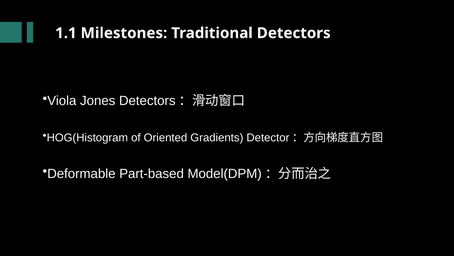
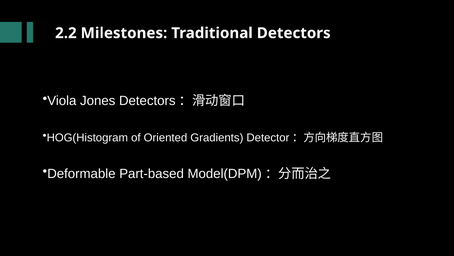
1.1: 1.1 -> 2.2
